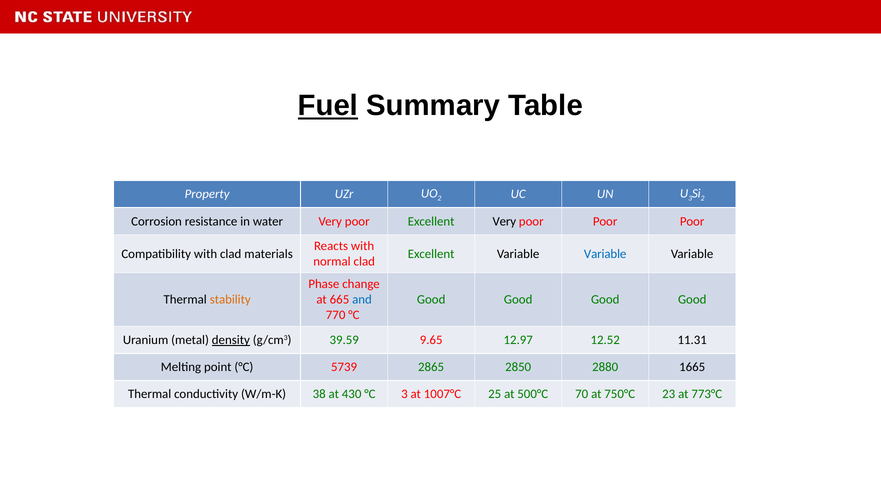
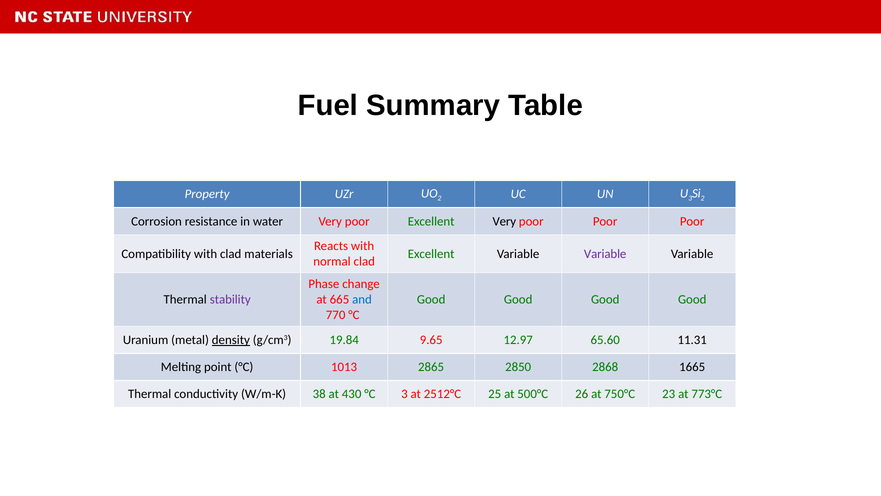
Fuel underline: present -> none
Variable at (605, 254) colour: blue -> purple
stability colour: orange -> purple
39.59: 39.59 -> 19.84
12.52: 12.52 -> 65.60
5739: 5739 -> 1013
2880: 2880 -> 2868
1007°C: 1007°C -> 2512°C
70: 70 -> 26
